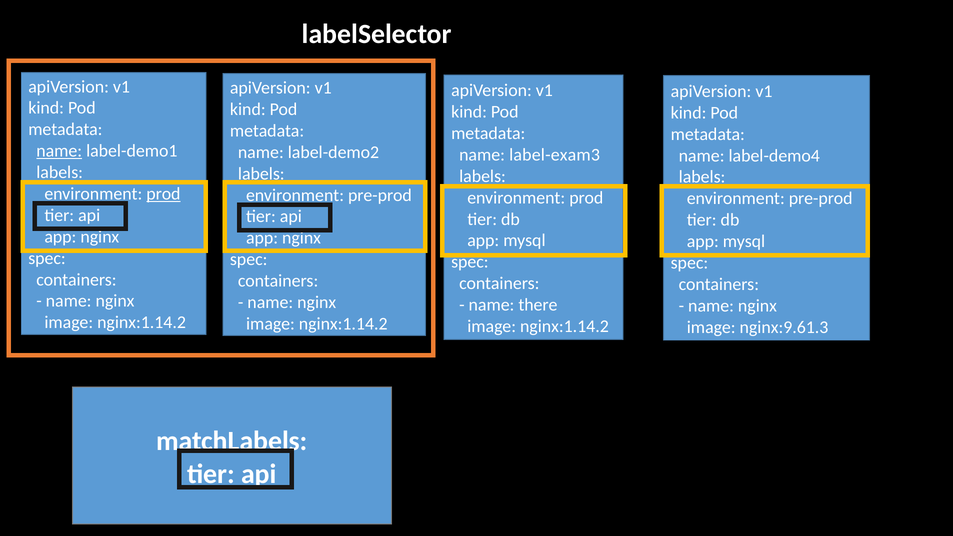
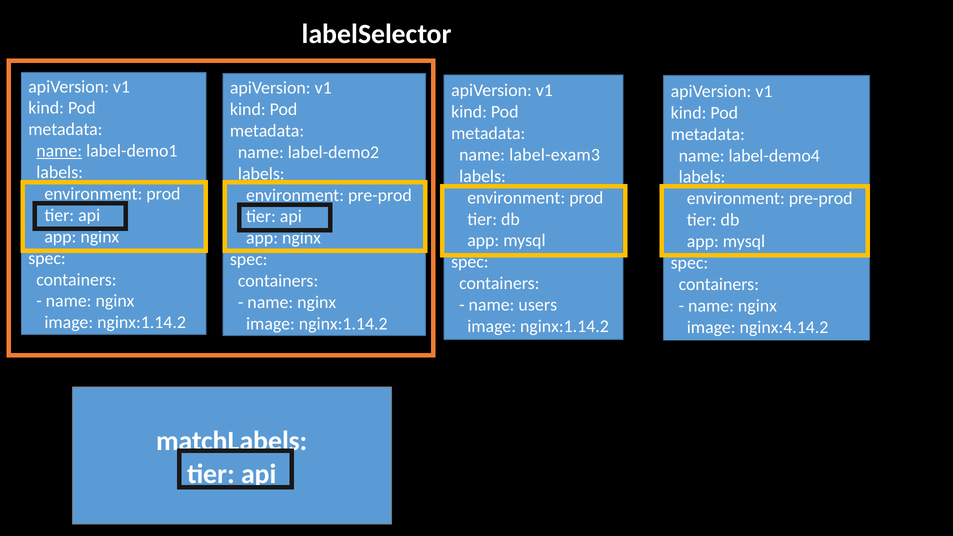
prod at (163, 194) underline: present -> none
there: there -> users
nginx:9.61.3: nginx:9.61.3 -> nginx:4.14.2
